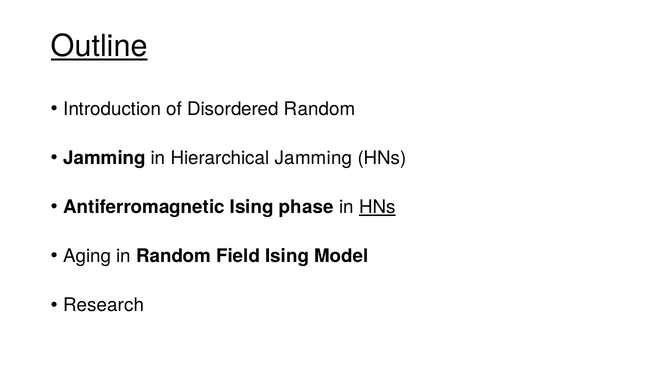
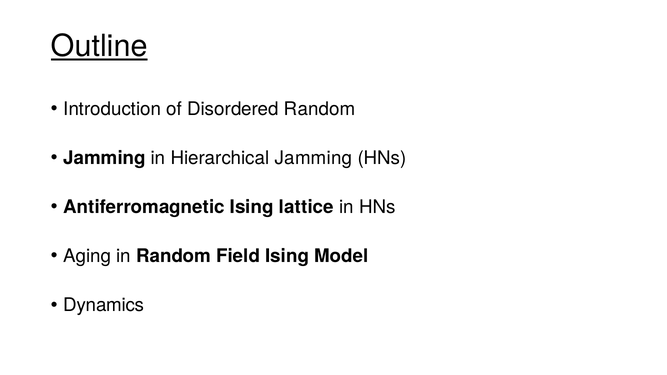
phase: phase -> lattice
HNs at (377, 207) underline: present -> none
Research: Research -> Dynamics
